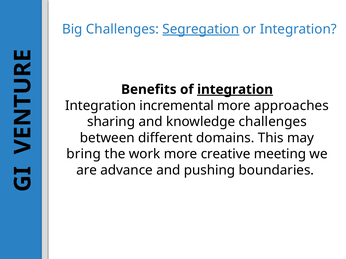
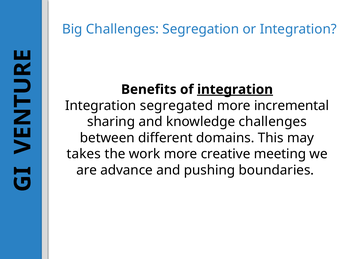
Segregation underline: present -> none
incremental: incremental -> segregated
approaches: approaches -> incremental
bring: bring -> takes
